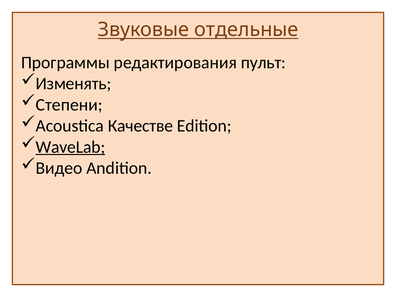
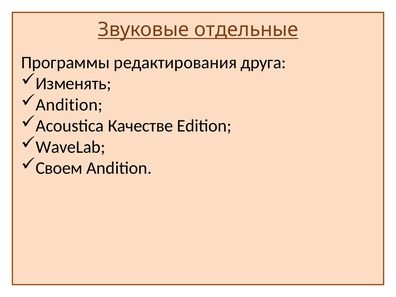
пульт: пульт -> друга
Степени at (69, 105): Степени -> Andition
WaveLab underline: present -> none
Видео: Видео -> Своем
